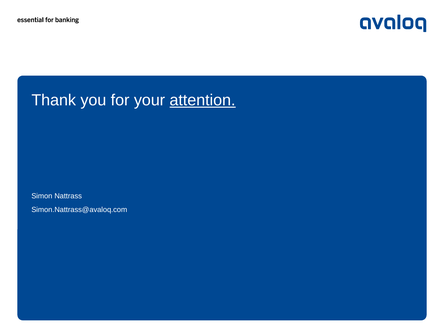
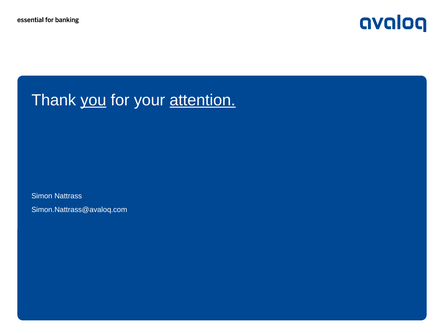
you underline: none -> present
